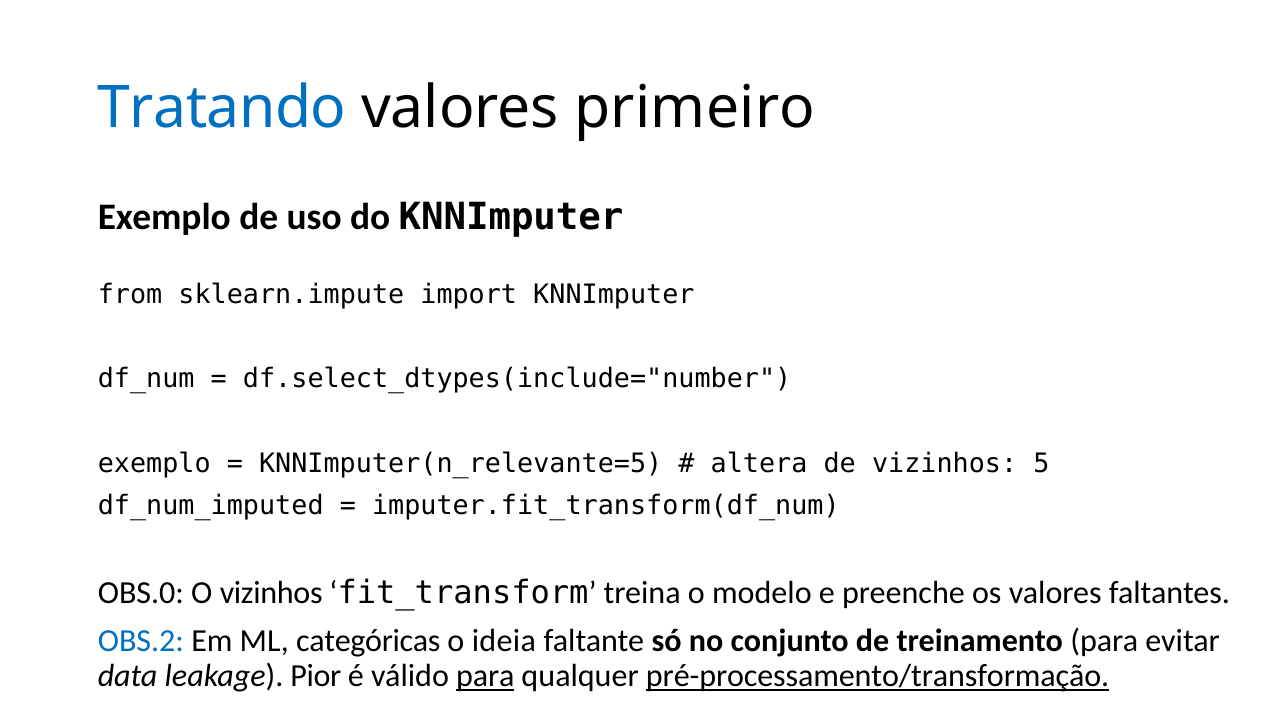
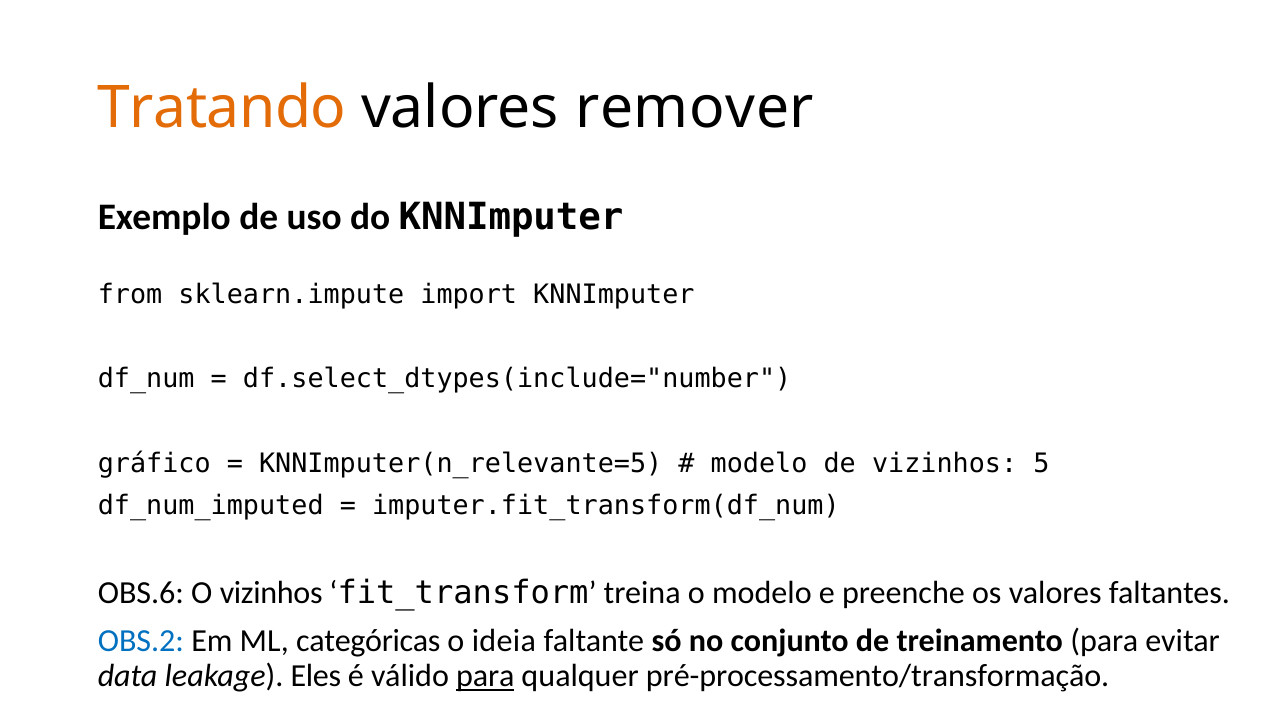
Tratando colour: blue -> orange
primeiro: primeiro -> remover
exemplo at (154, 463): exemplo -> gráfico
altera at (759, 463): altera -> modelo
OBS.0: OBS.0 -> OBS.6
Pior: Pior -> Eles
pré-processamento/transformação underline: present -> none
